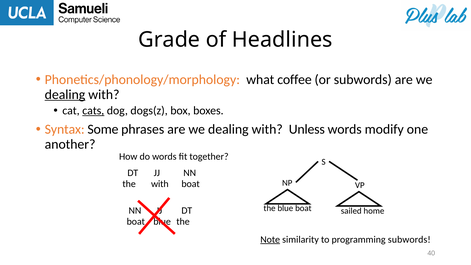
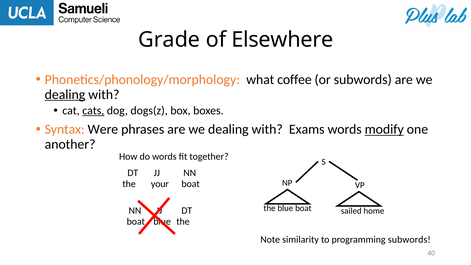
Headlines: Headlines -> Elsewhere
Some: Some -> Were
Unless: Unless -> Exams
modify underline: none -> present
with at (160, 184): with -> your
Note underline: present -> none
